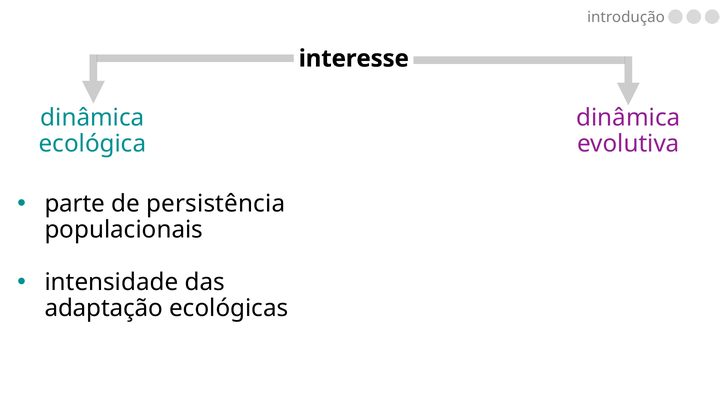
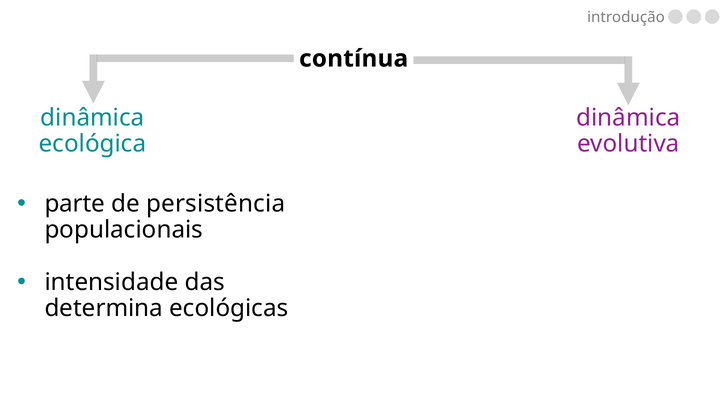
interesse: interesse -> contínua
adaptação: adaptação -> determina
